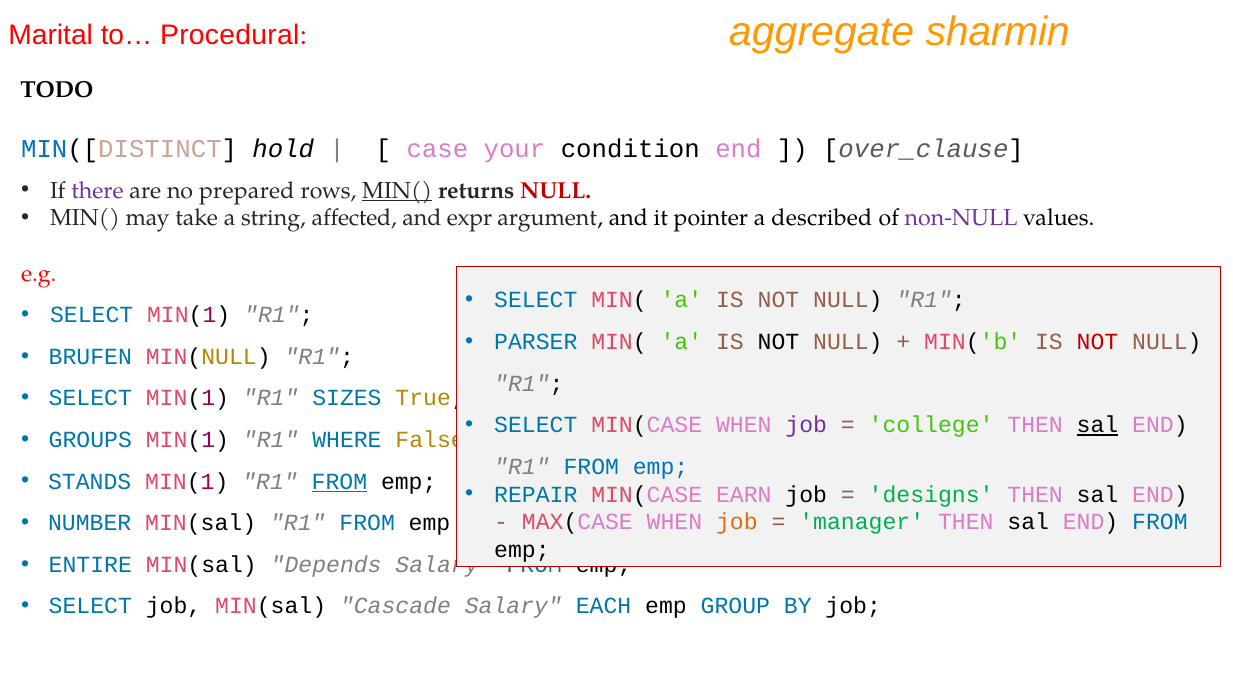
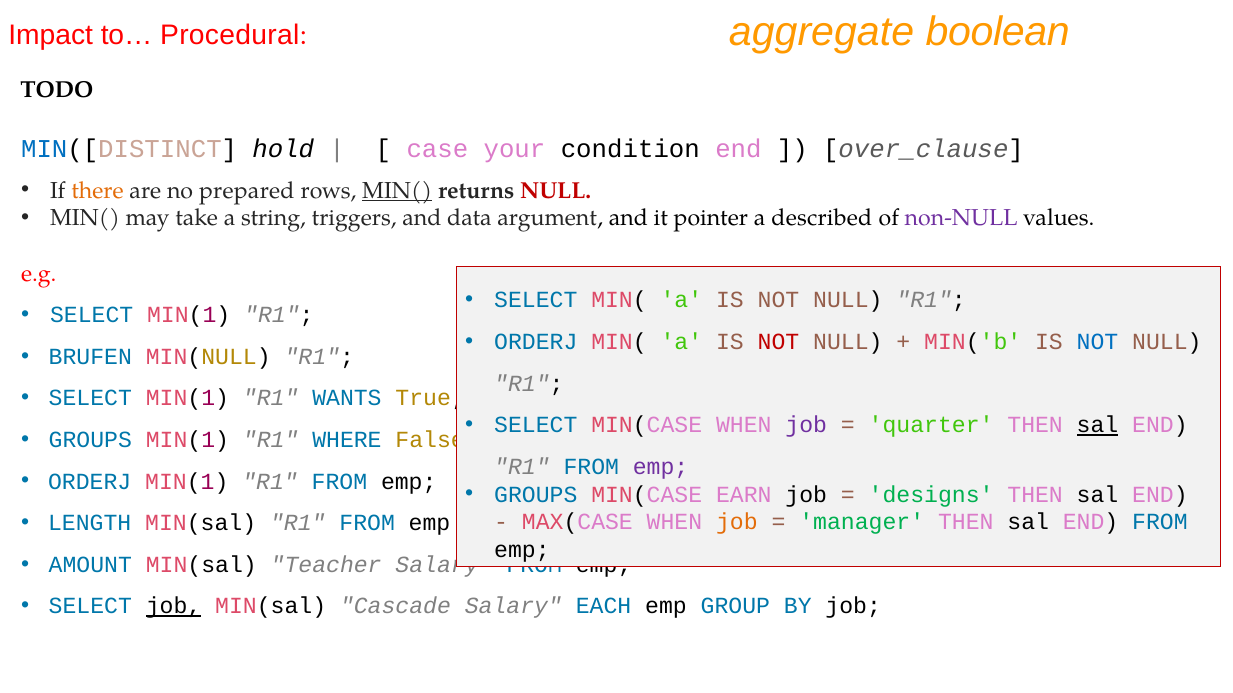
Marital: Marital -> Impact
sharmin: sharmin -> boolean
there colour: purple -> orange
affected: affected -> triggers
expr: expr -> data
PARSER at (536, 342): PARSER -> ORDERJ
NOT at (779, 342) colour: black -> red
NOT at (1098, 342) colour: red -> blue
SIZES: SIZES -> WANTS
college: college -> quarter
emp at (661, 467) colour: blue -> purple
STANDS at (90, 482): STANDS -> ORDERJ
FROM at (339, 482) underline: present -> none
REPAIR at (536, 495): REPAIR -> GROUPS
NUMBER: NUMBER -> LENGTH
ENTIRE: ENTIRE -> AMOUNT
Depends: Depends -> Teacher
job at (174, 607) underline: none -> present
